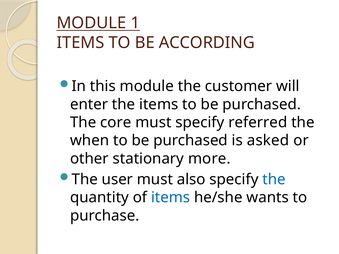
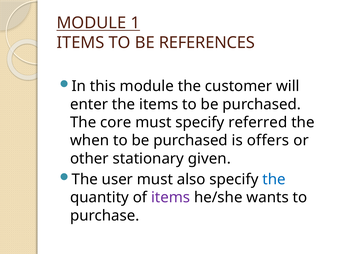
ACCORDING: ACCORDING -> REFERENCES
asked: asked -> offers
more: more -> given
items at (171, 198) colour: blue -> purple
